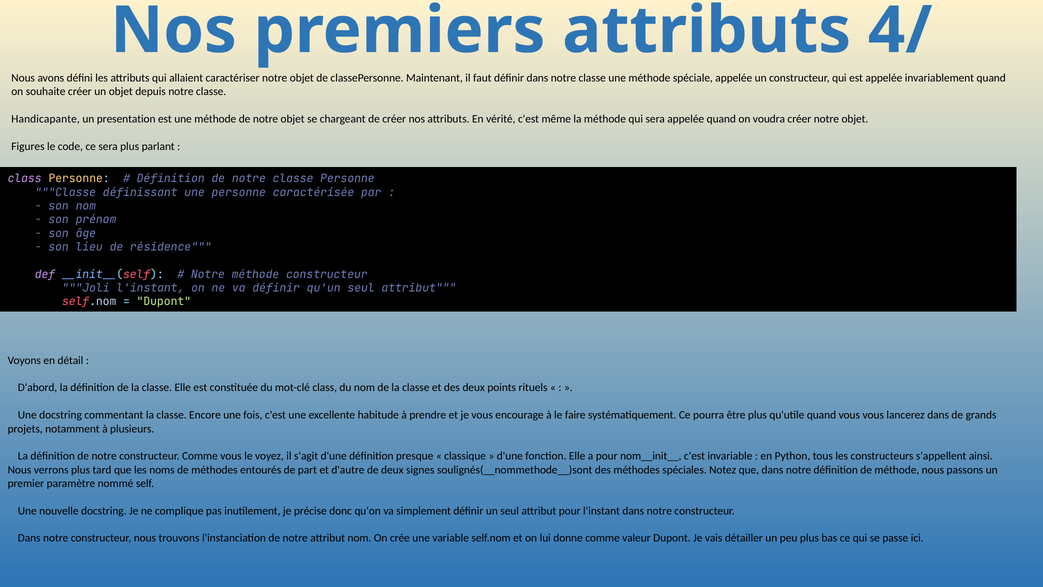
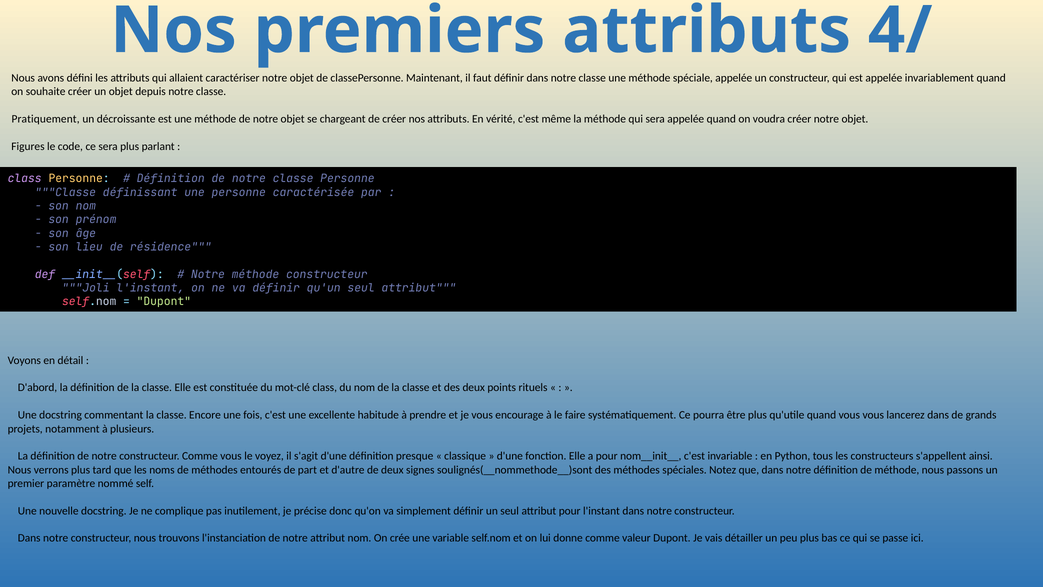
Handicapante: Handicapante -> Pratiquement
presentation: presentation -> décroissante
